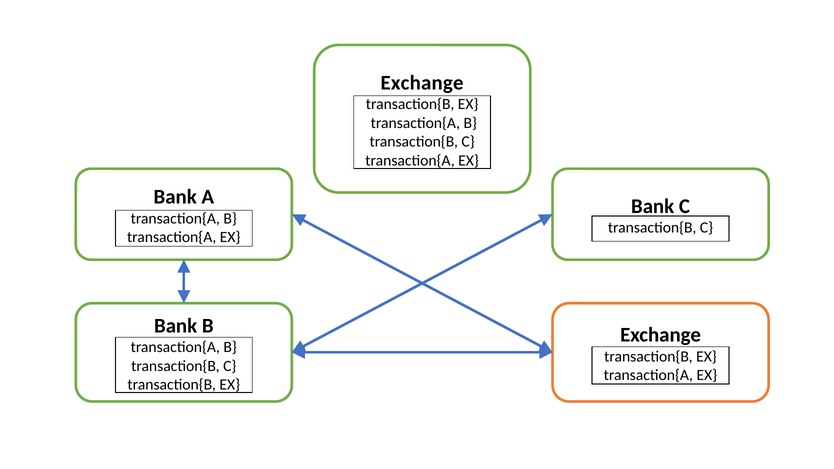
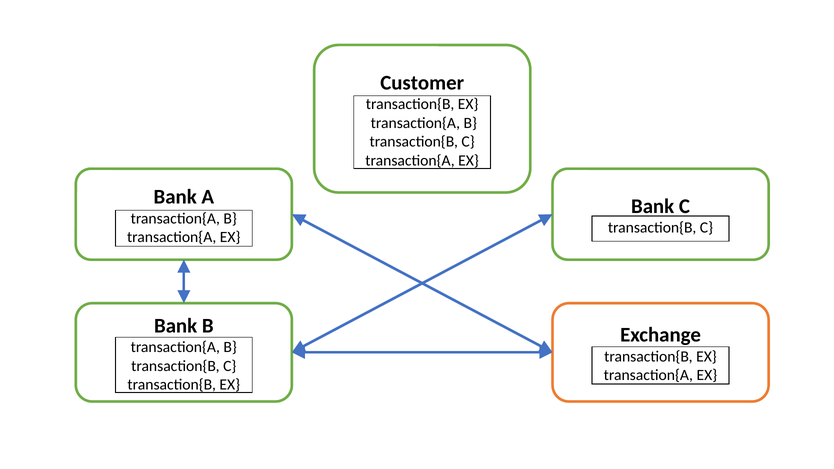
Exchange at (422, 83): Exchange -> Customer
